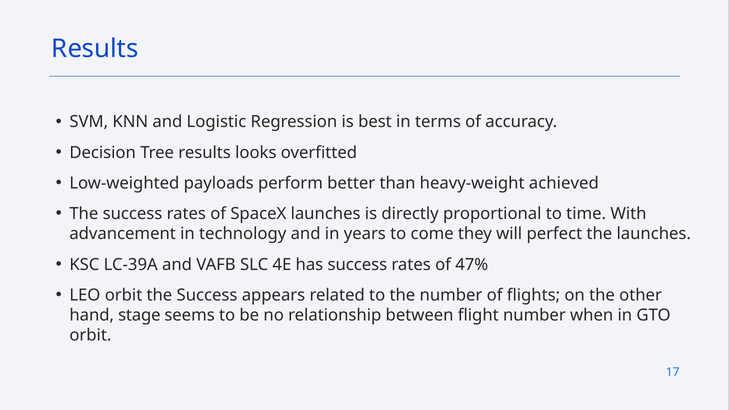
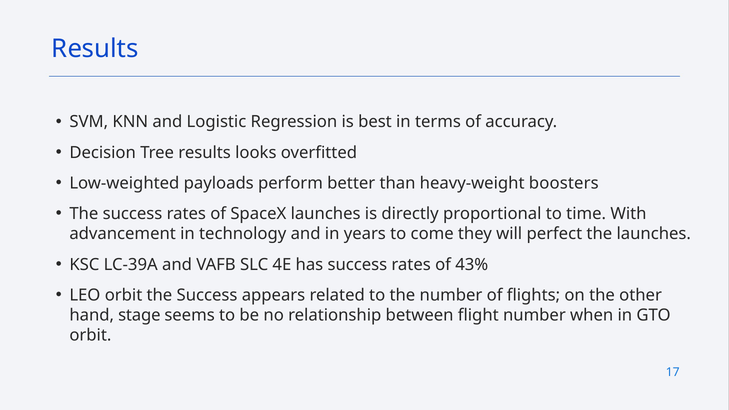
achieved: achieved -> boosters
47%: 47% -> 43%
